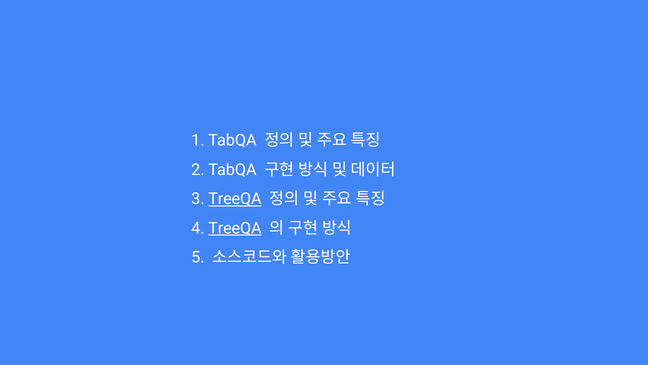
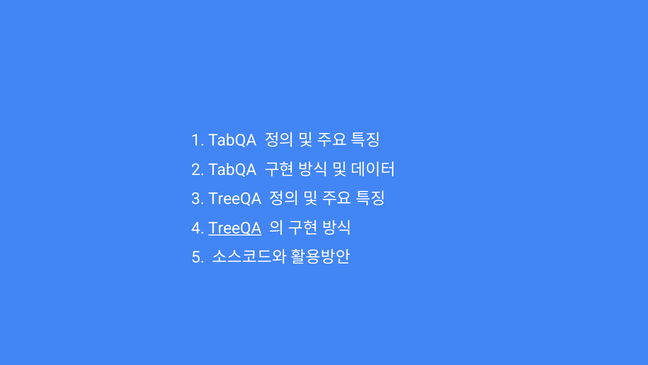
TreeQA at (235, 199) underline: present -> none
